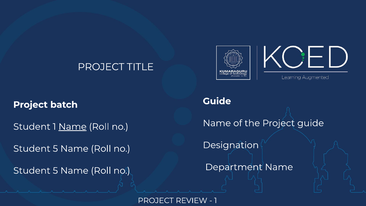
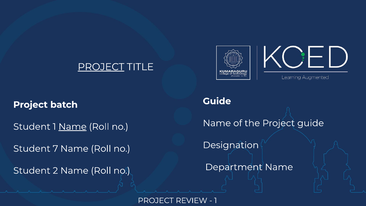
PROJECT at (101, 67) underline: none -> present
5 at (55, 149): 5 -> 7
5 at (55, 171): 5 -> 2
